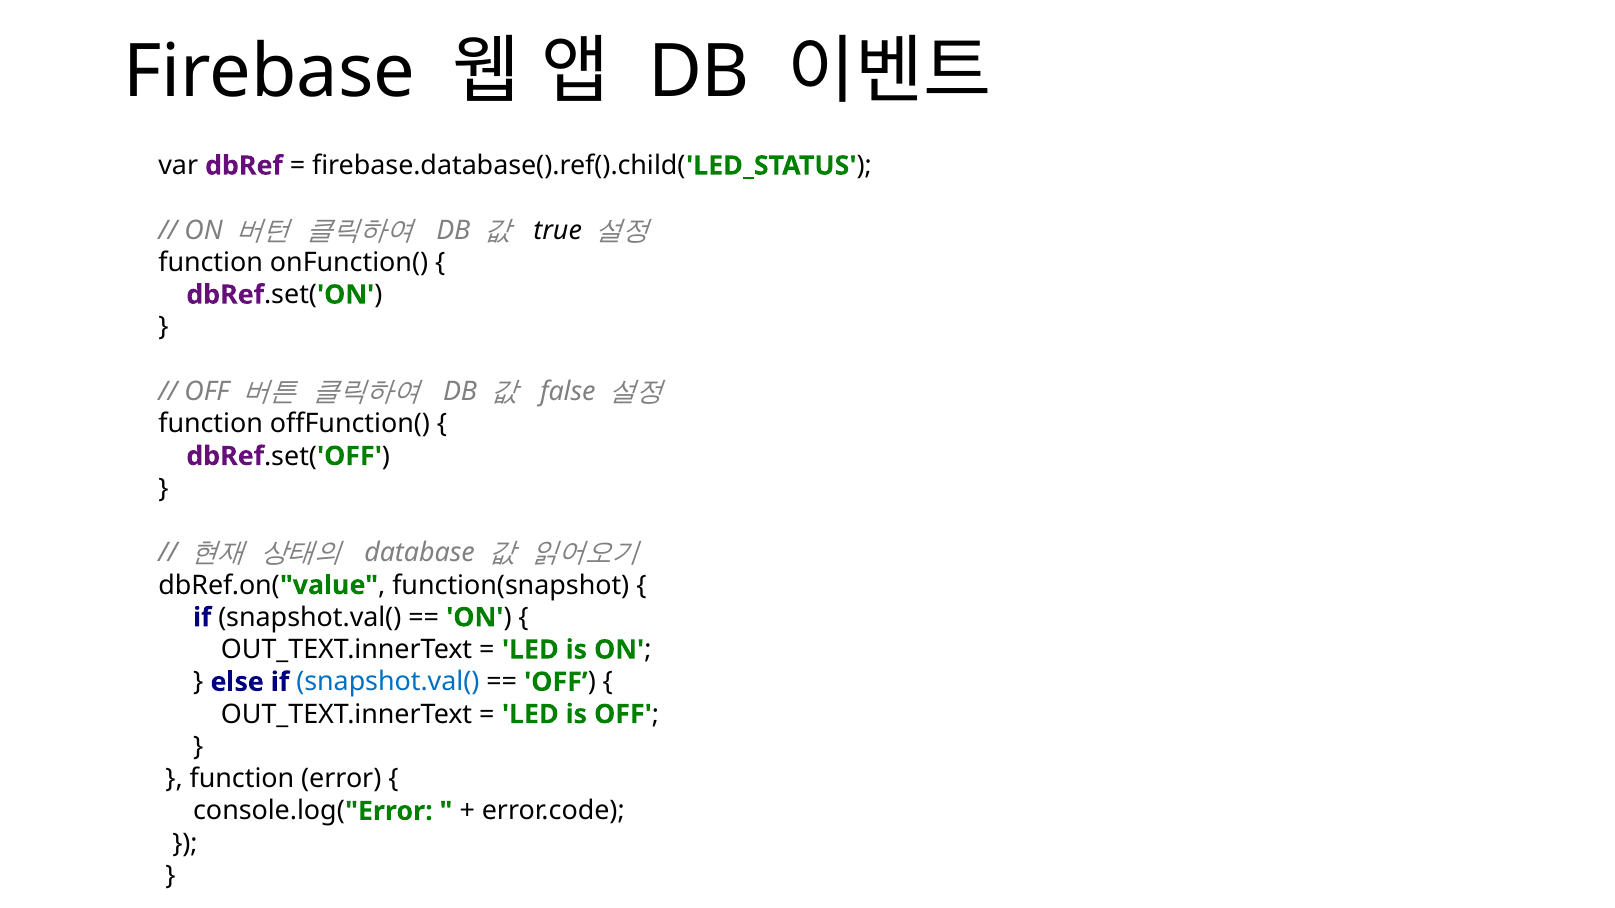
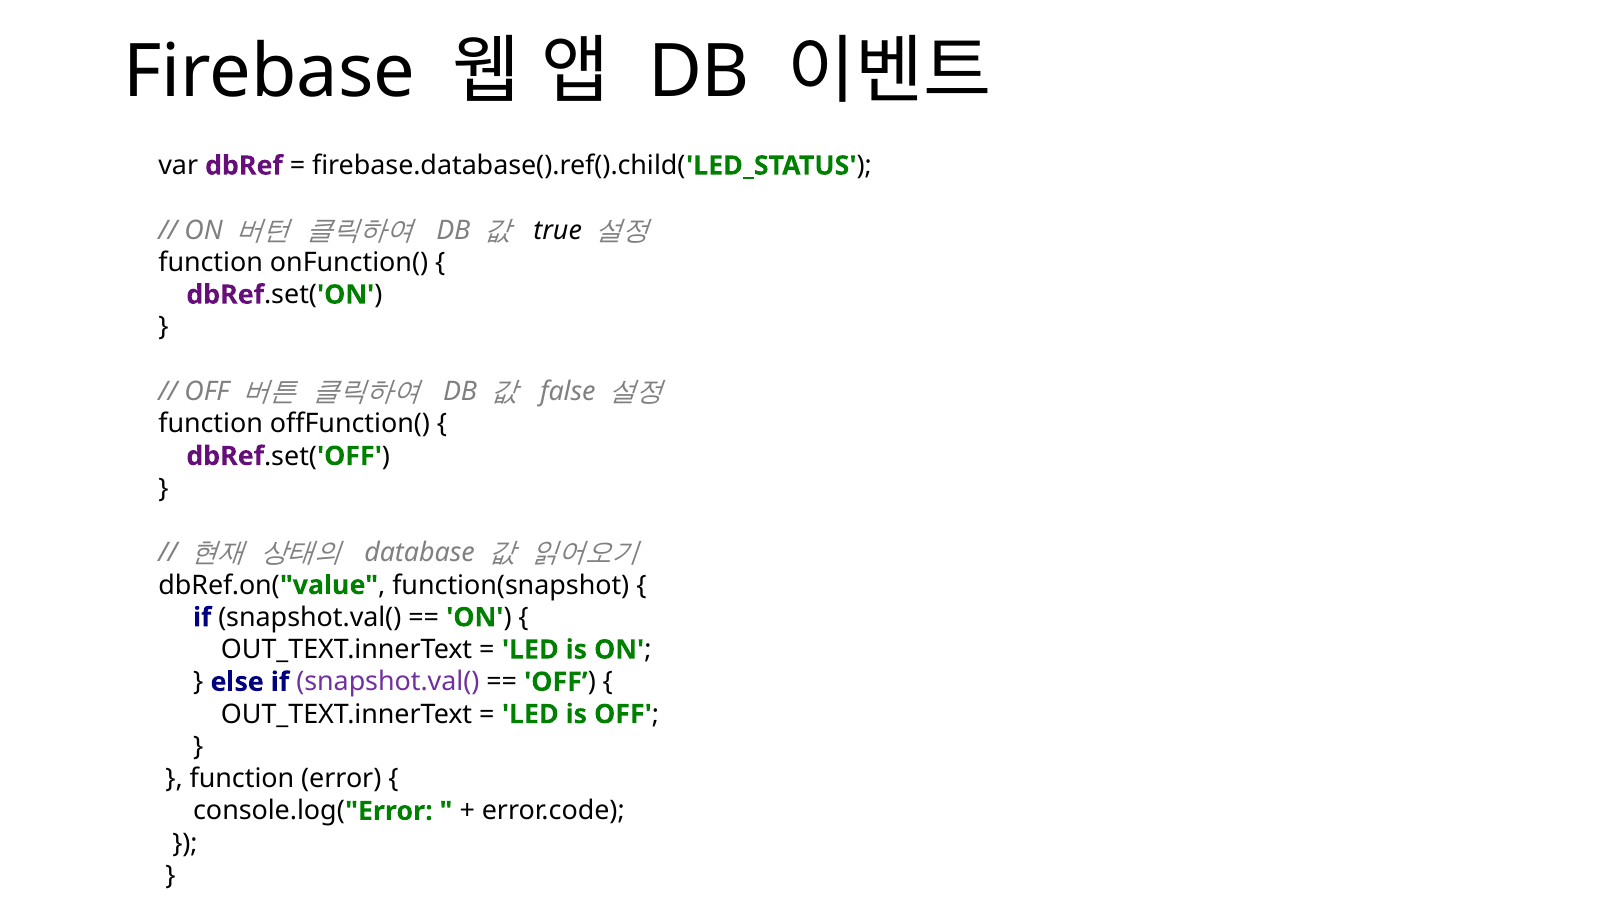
snapshot.val( at (388, 682) colour: blue -> purple
